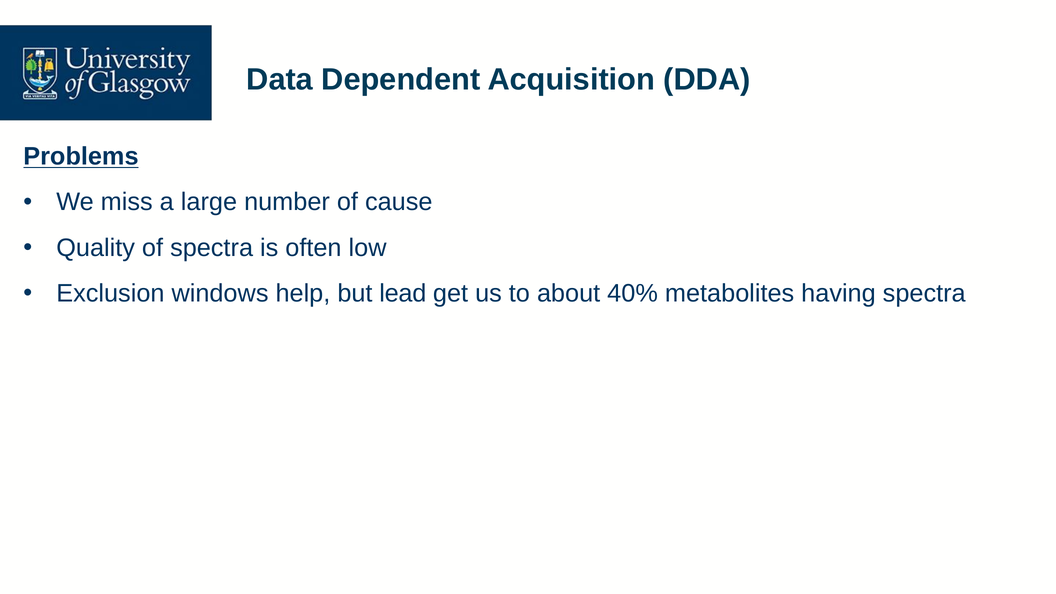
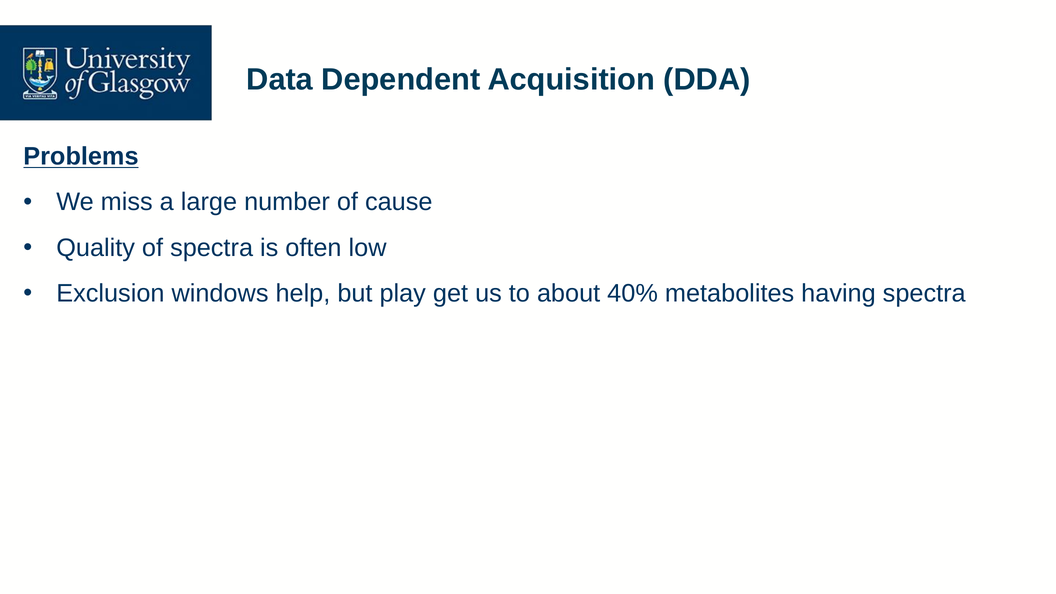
lead: lead -> play
